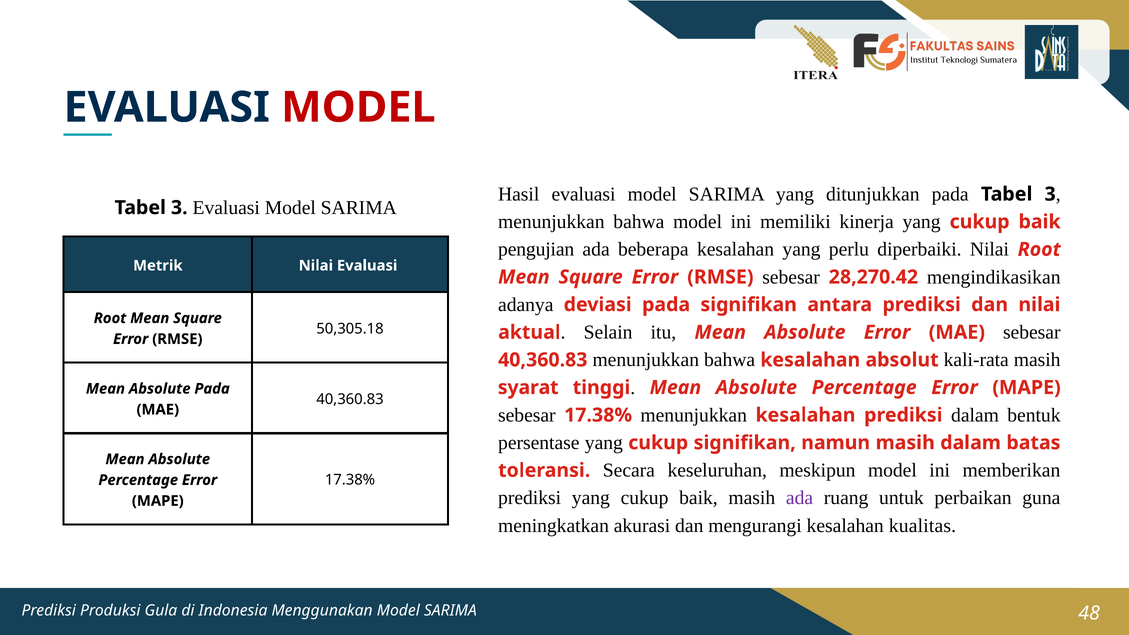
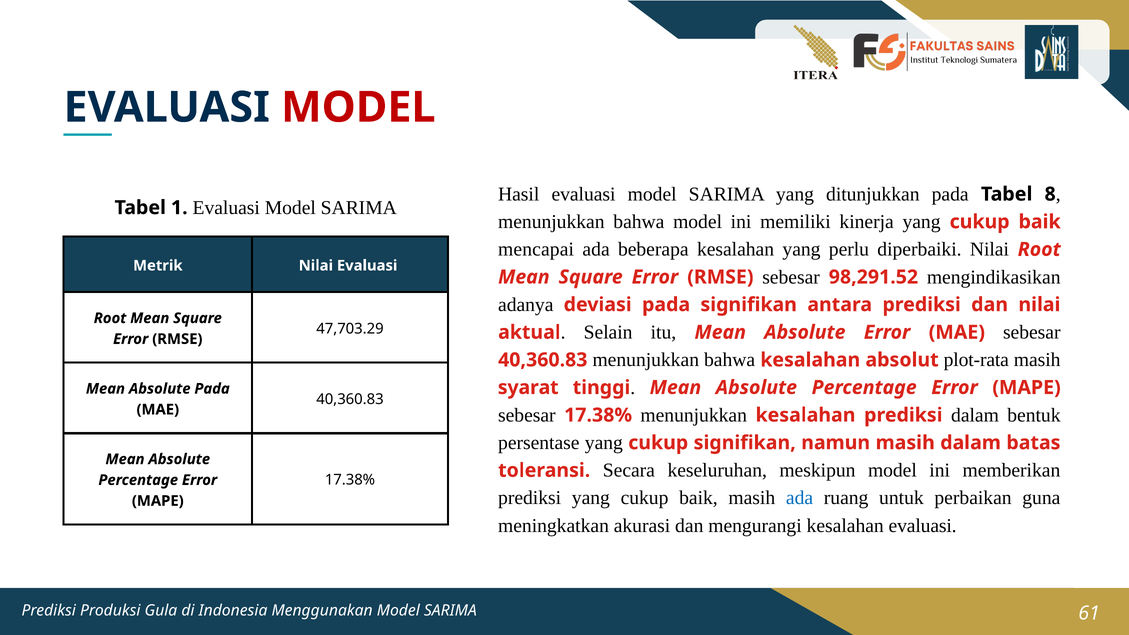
pada Tabel 3: 3 -> 8
3 at (179, 208): 3 -> 1
pengujian: pengujian -> mencapai
28,270.42: 28,270.42 -> 98,291.52
50,305.18: 50,305.18 -> 47,703.29
kali-rata: kali-rata -> plot-rata
ada at (800, 498) colour: purple -> blue
kesalahan kualitas: kualitas -> evaluasi
48: 48 -> 61
